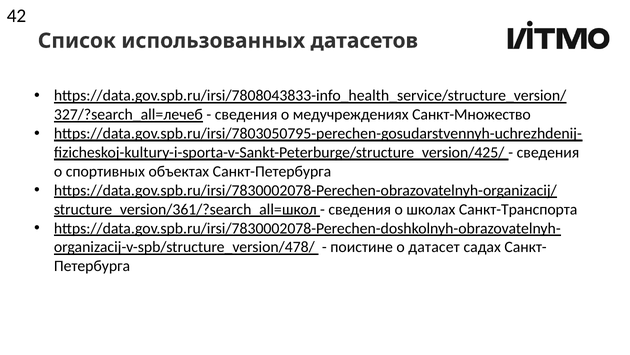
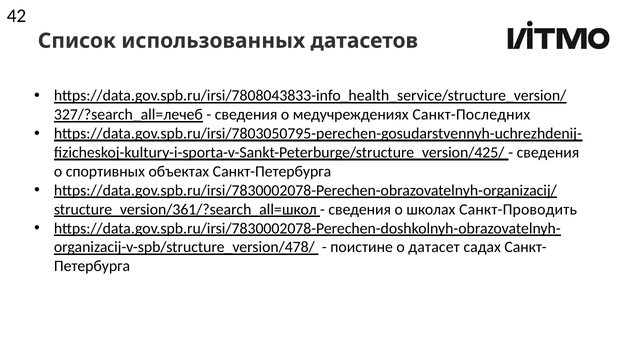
Санкт-Множество: Санкт-Множество -> Санкт-Последних
Санкт-Транспорта: Санкт-Транспорта -> Санкт-Проводить
